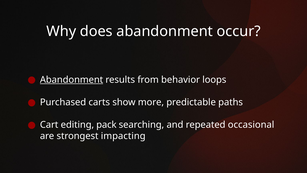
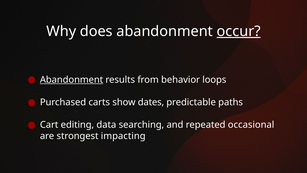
occur underline: none -> present
more: more -> dates
pack: pack -> data
